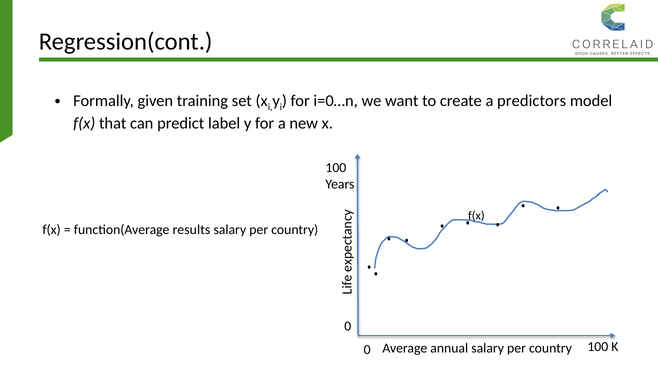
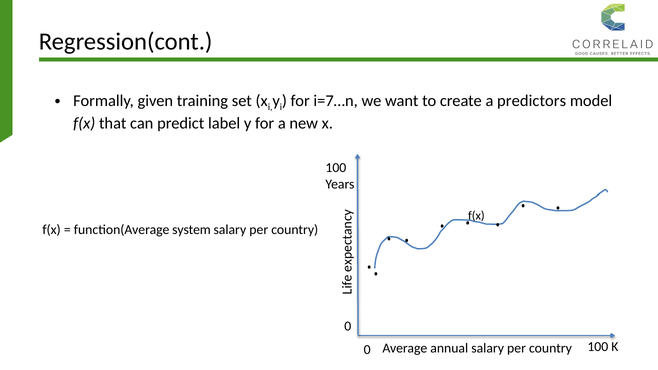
i=0…n: i=0…n -> i=7…n
results: results -> system
